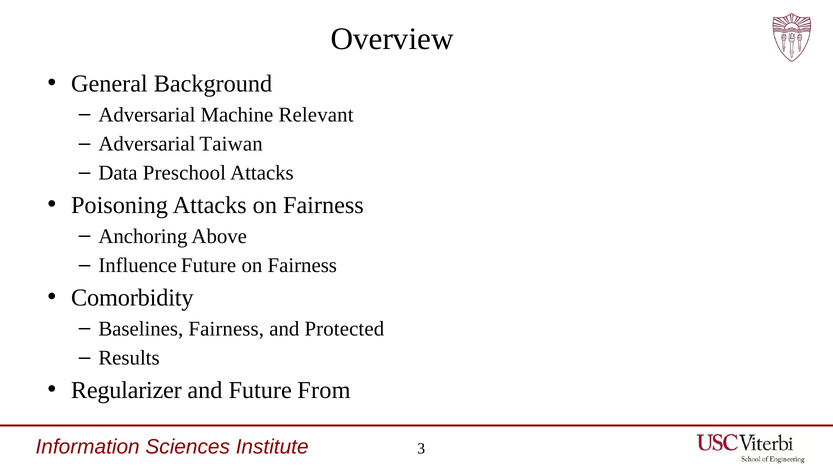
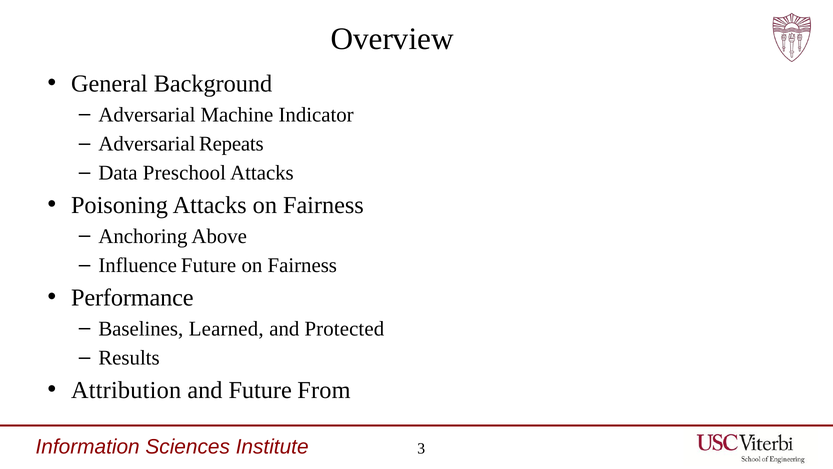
Relevant: Relevant -> Indicator
Taiwan: Taiwan -> Repeats
Comorbidity: Comorbidity -> Performance
Baselines Fairness: Fairness -> Learned
Regularizer: Regularizer -> Attribution
